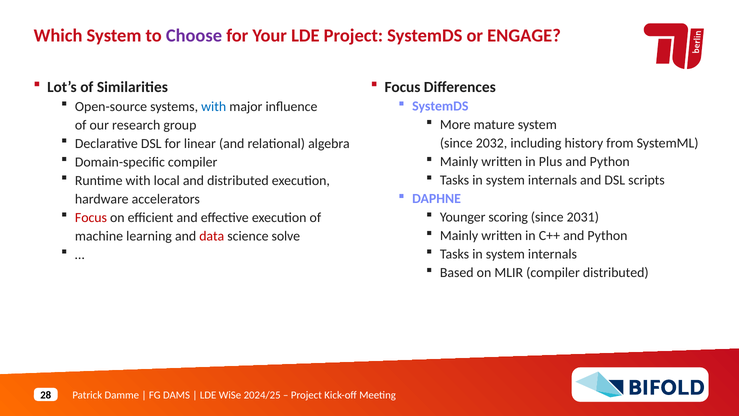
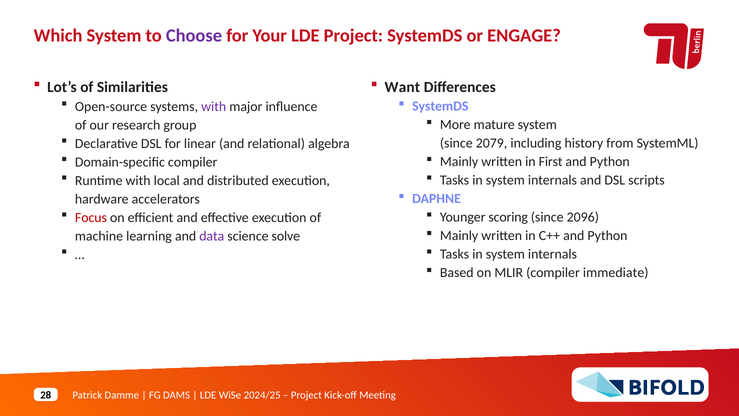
Focus at (402, 87): Focus -> Want
with at (214, 107) colour: blue -> purple
2032: 2032 -> 2079
Plus: Plus -> First
2031: 2031 -> 2096
data colour: red -> purple
compiler distributed: distributed -> immediate
